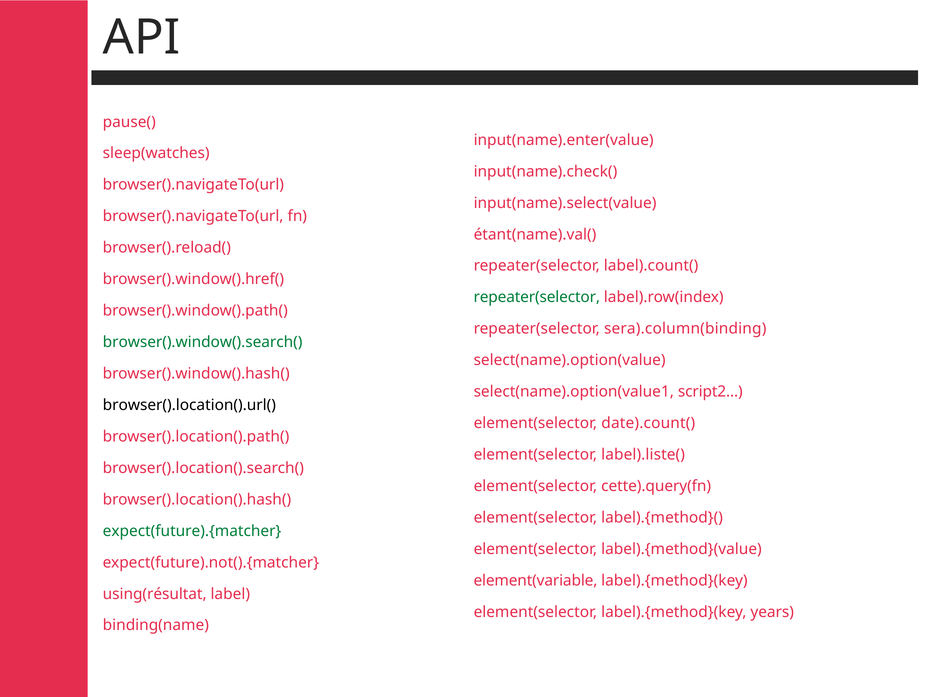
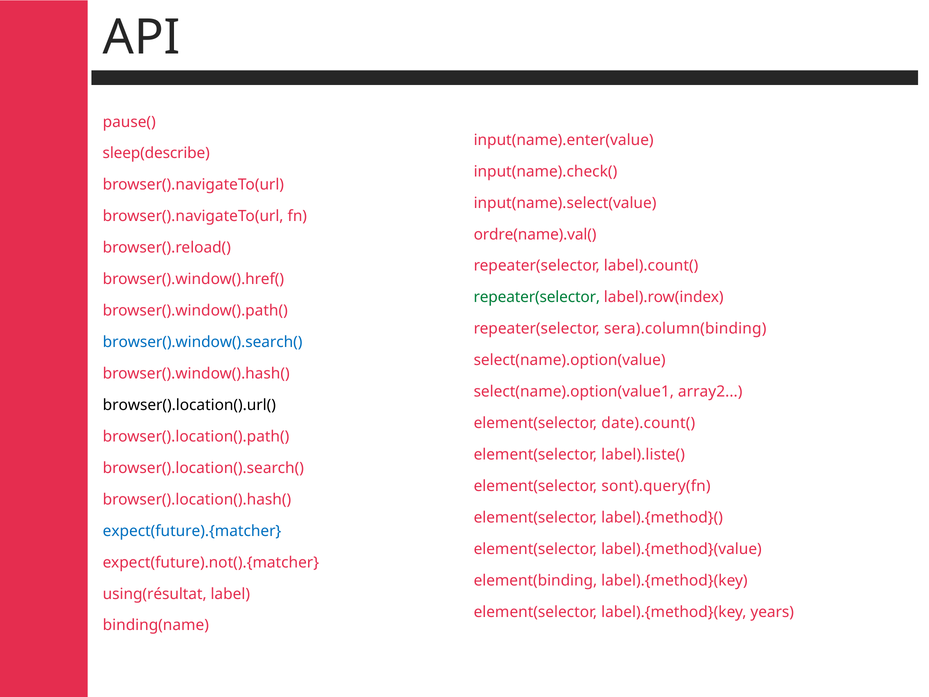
sleep(watches: sleep(watches -> sleep(describe
étant(name).val(: étant(name).val( -> ordre(name).val(
browser().window().search( colour: green -> blue
script2: script2 -> array2
cette).query(fn: cette).query(fn -> sont).query(fn
expect(future).{matcher colour: green -> blue
element(variable: element(variable -> element(binding
